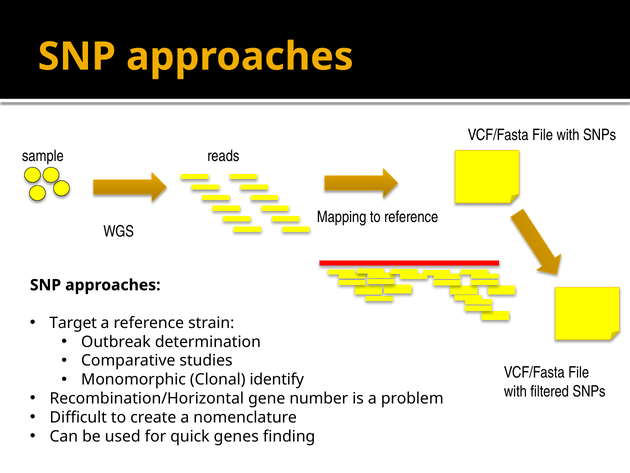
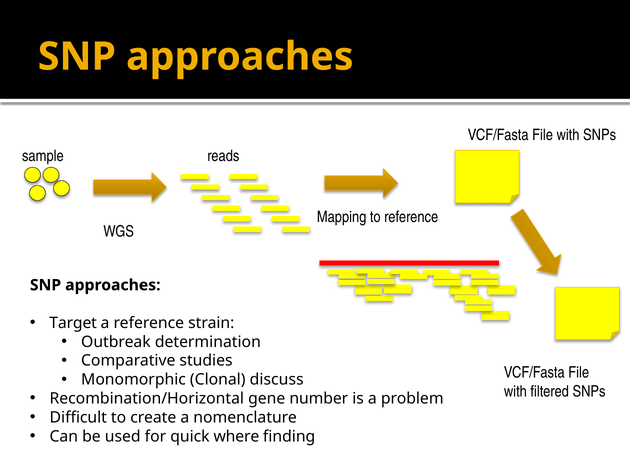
identify: identify -> discuss
genes: genes -> where
